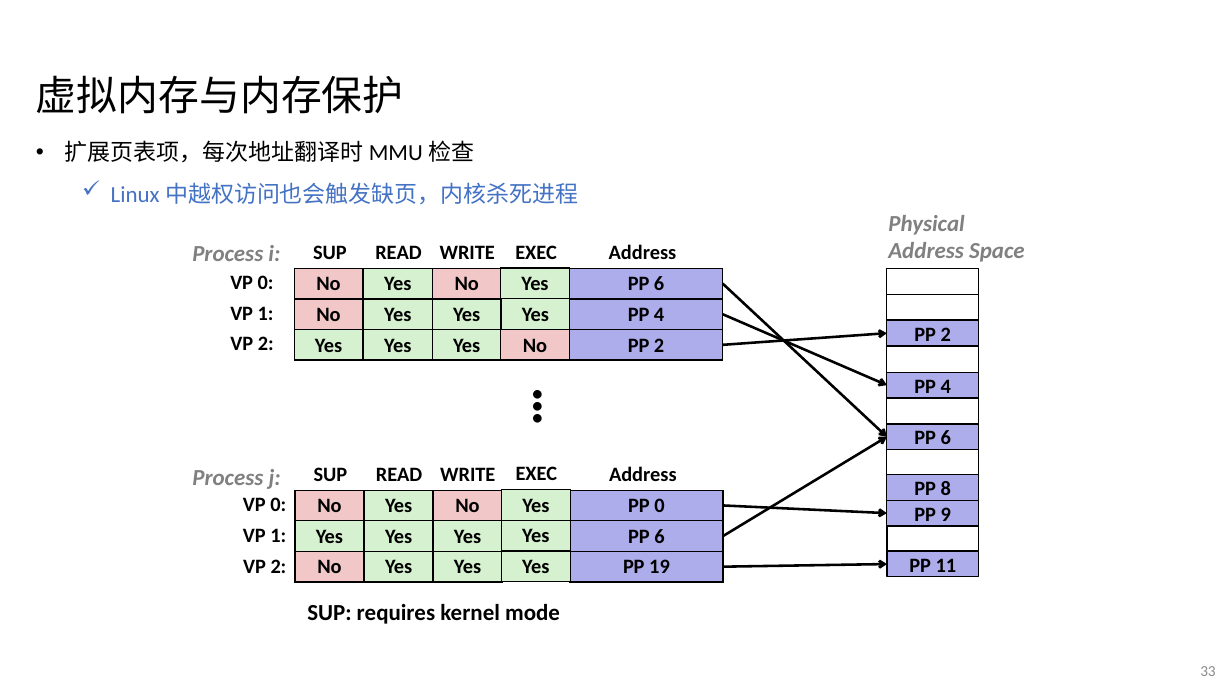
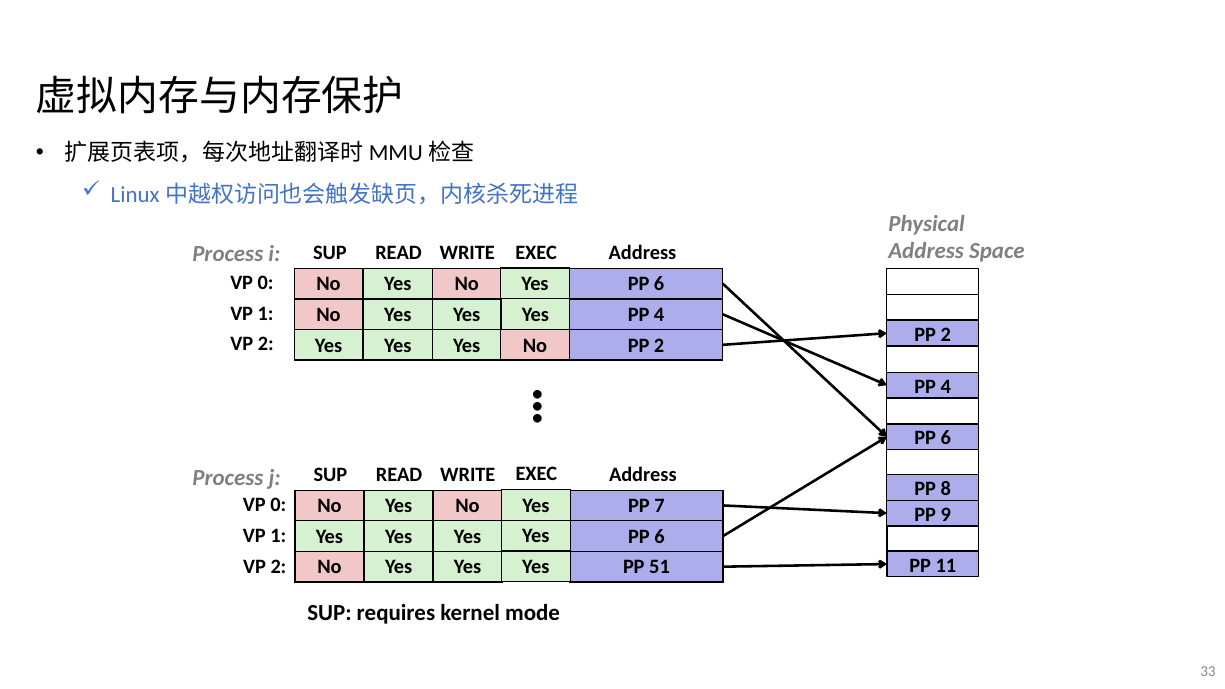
PP 0: 0 -> 7
19: 19 -> 51
